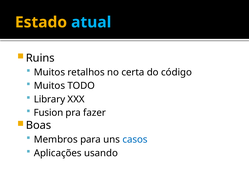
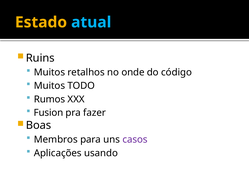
certa: certa -> onde
Library: Library -> Rumos
casos colour: blue -> purple
